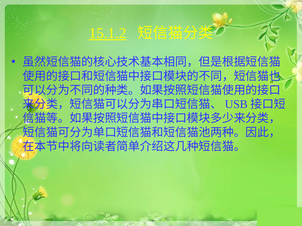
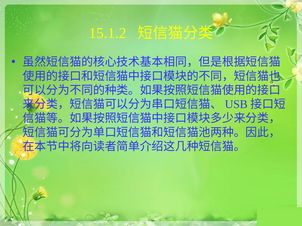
15.1.2 underline: present -> none
